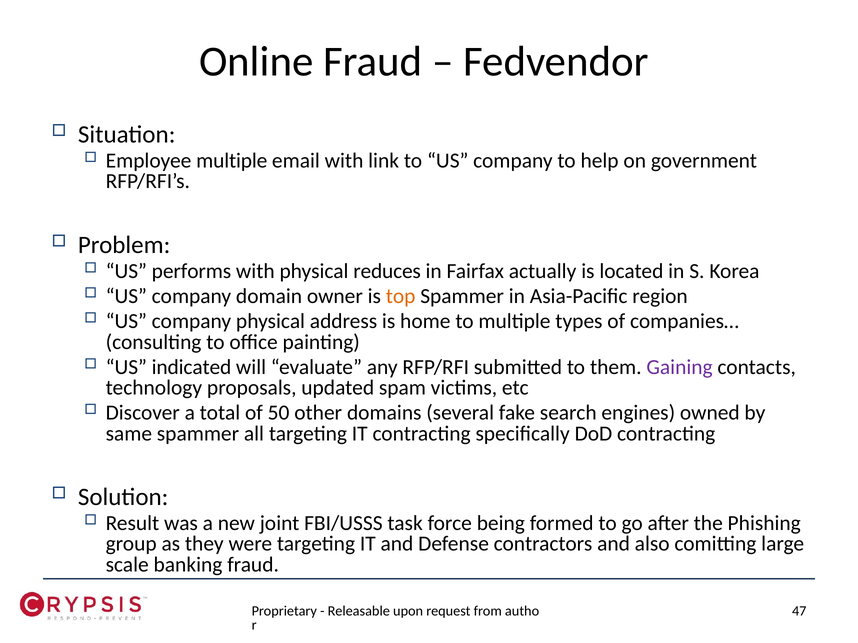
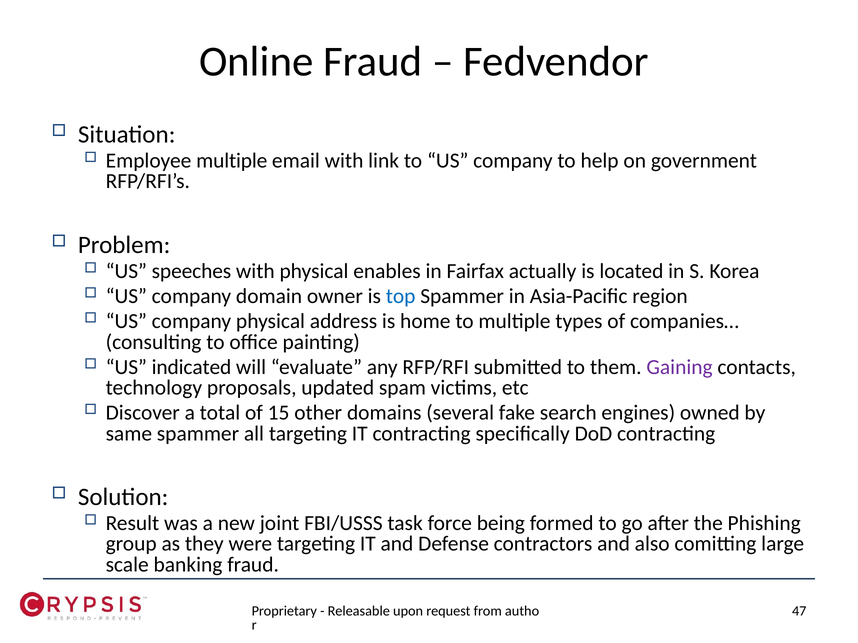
performs: performs -> speeches
reduces: reduces -> enables
top colour: orange -> blue
50: 50 -> 15
